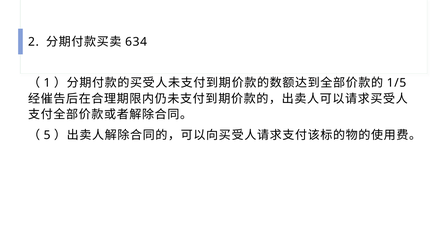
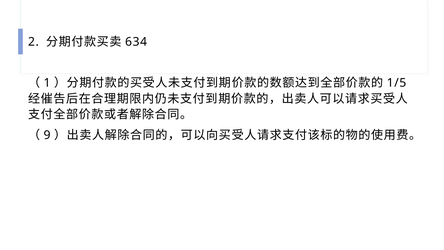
5: 5 -> 9
